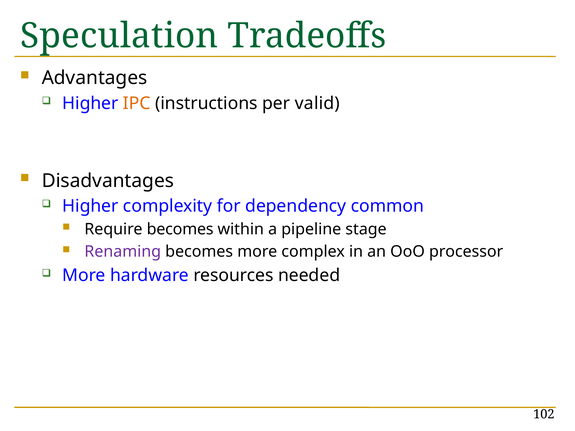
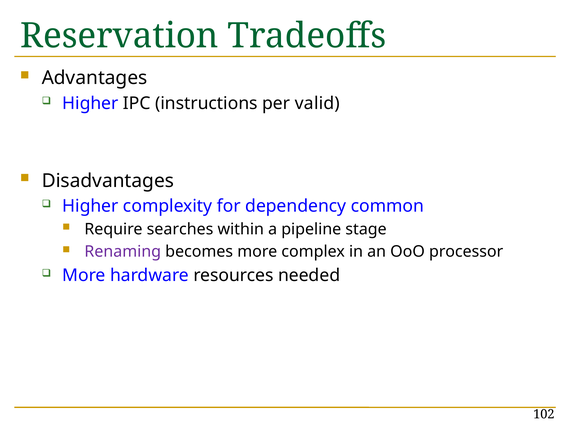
Speculation: Speculation -> Reservation
IPC colour: orange -> black
Require becomes: becomes -> searches
